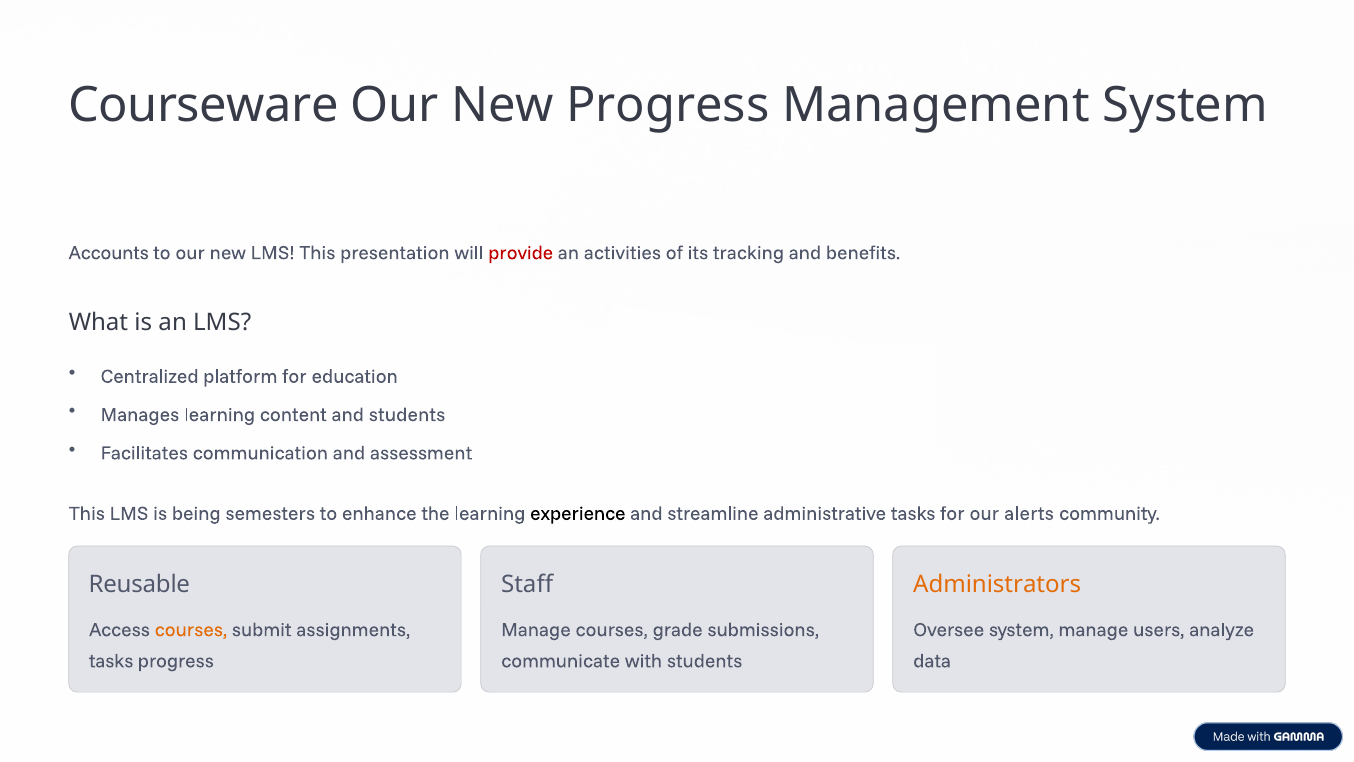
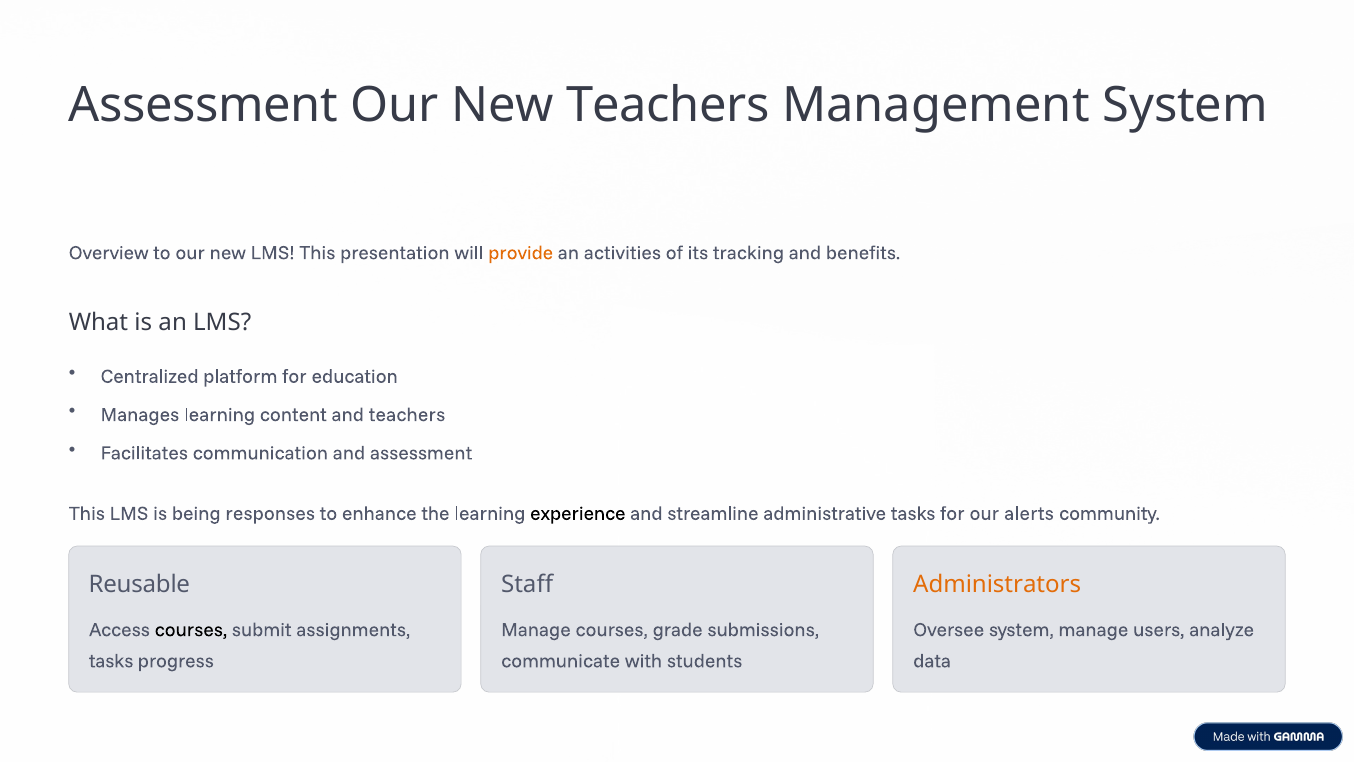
Courseware at (204, 105): Courseware -> Assessment
New Progress: Progress -> Teachers
Accounts: Accounts -> Overview
provide colour: red -> orange
and students: students -> teachers
semesters: semesters -> responses
courses at (191, 629) colour: orange -> black
